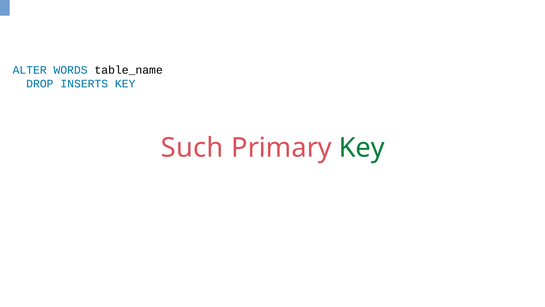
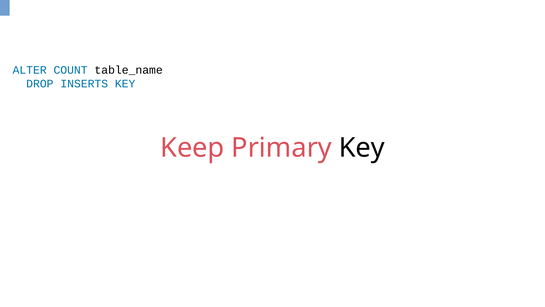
WORDS: WORDS -> COUNT
Such: Such -> Keep
Key at (362, 148) colour: green -> black
